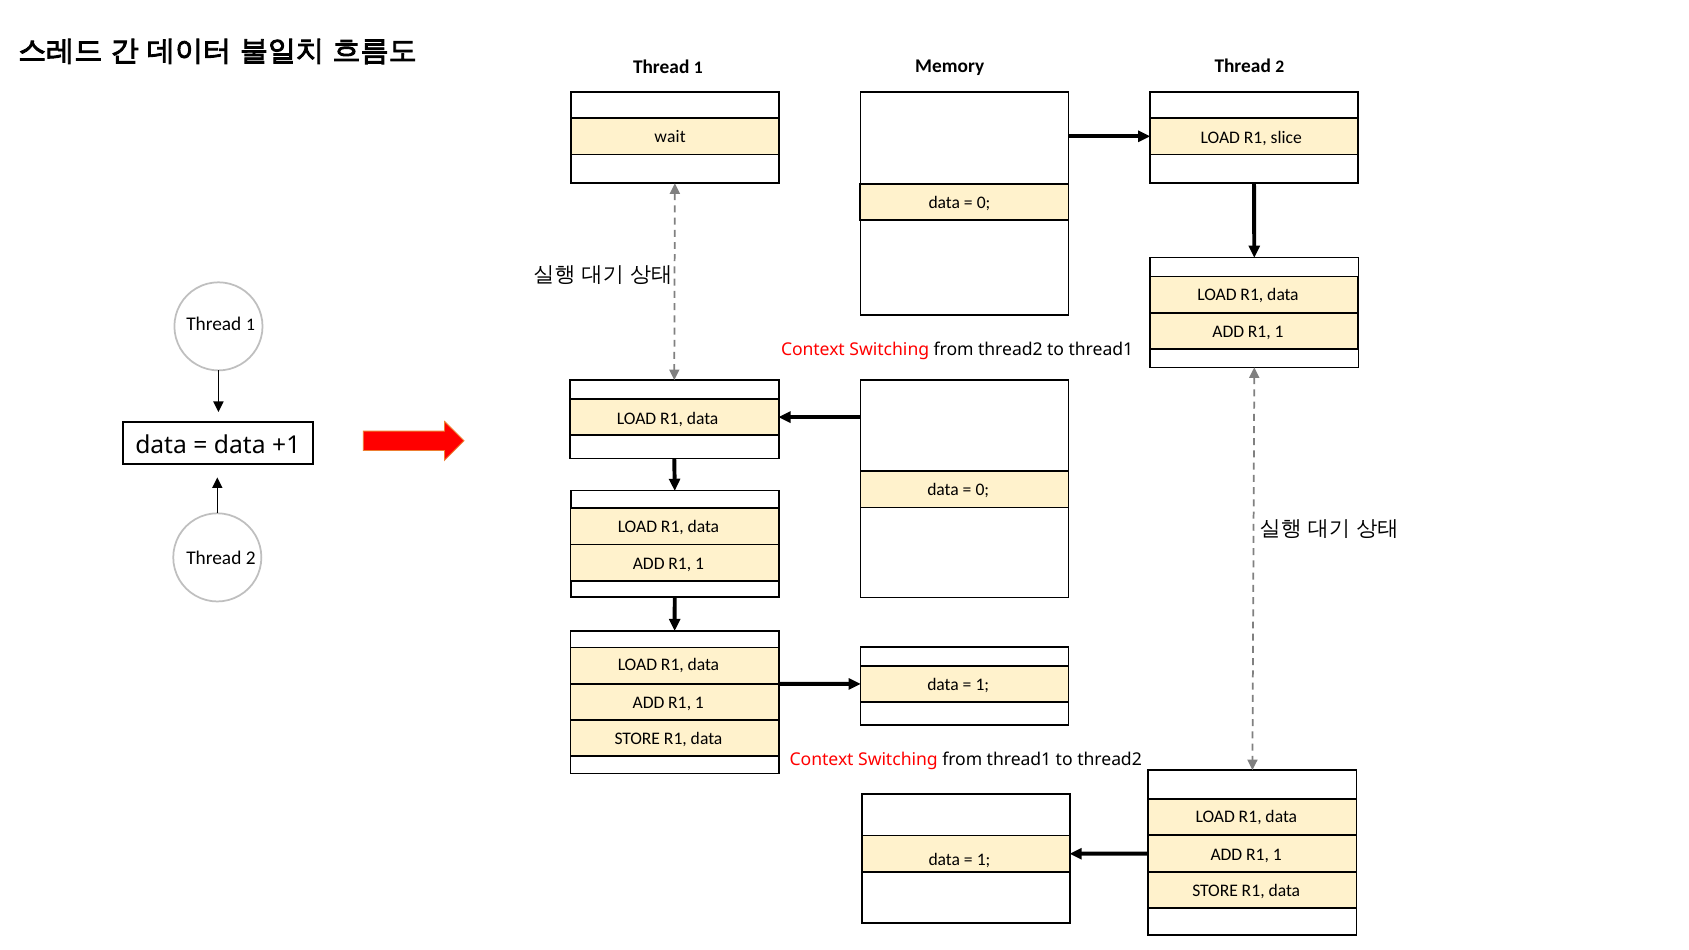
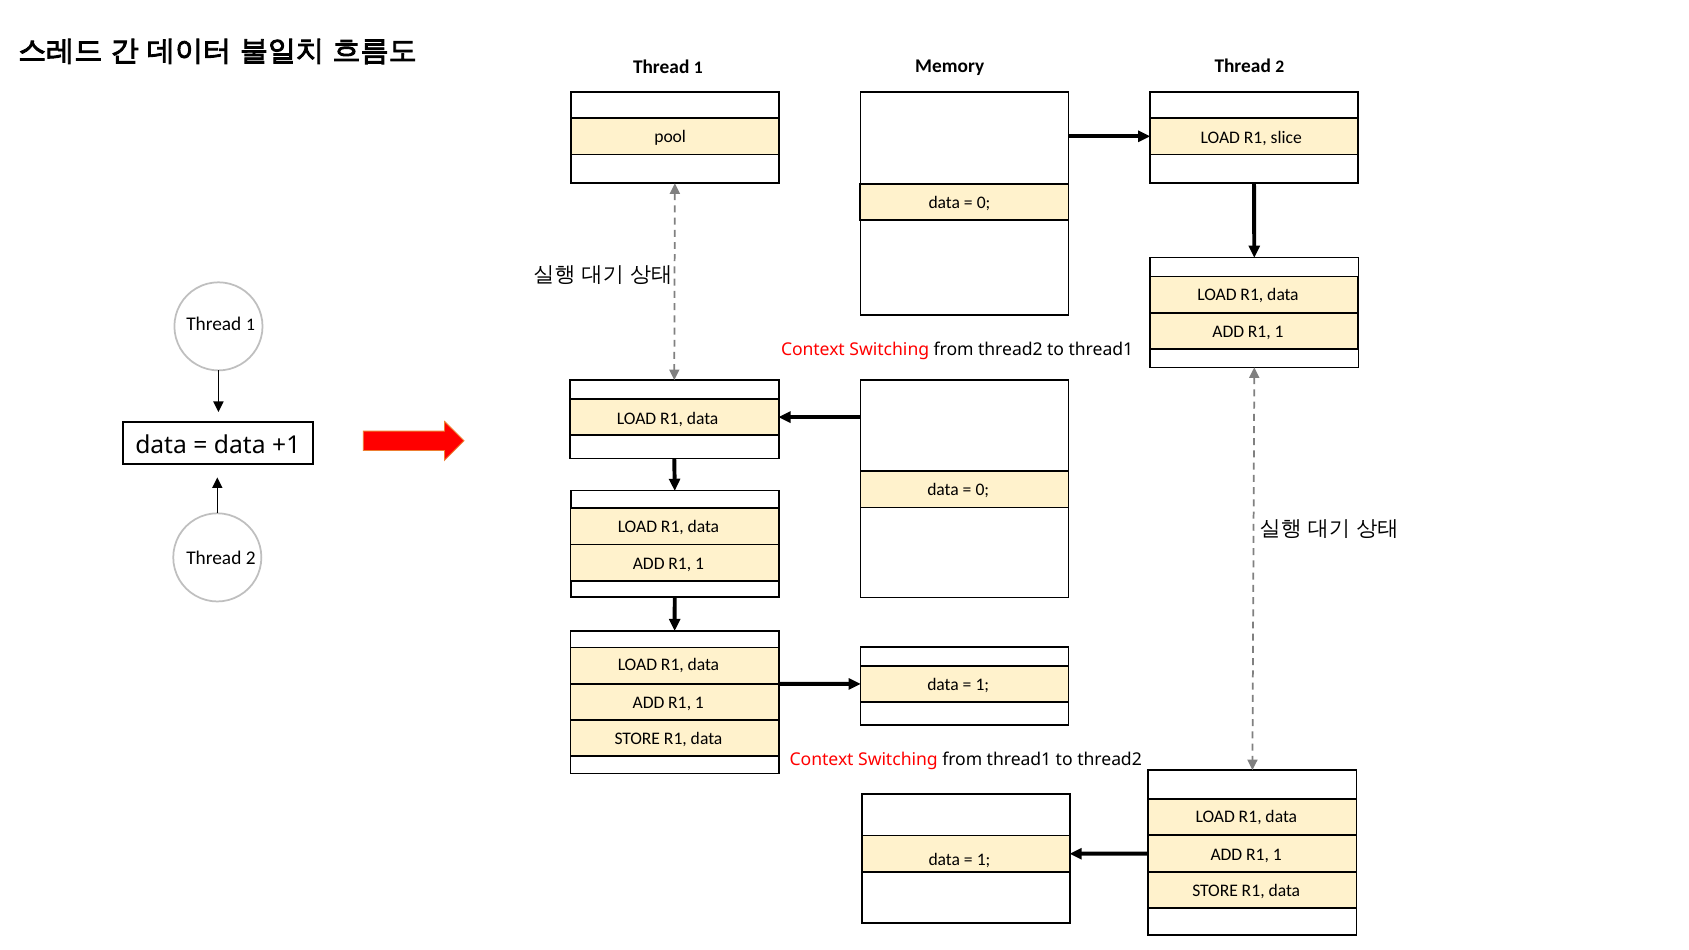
wait: wait -> pool
